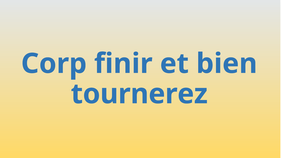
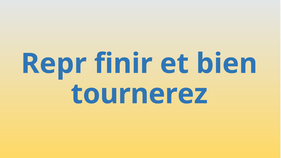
Corp: Corp -> Repr
